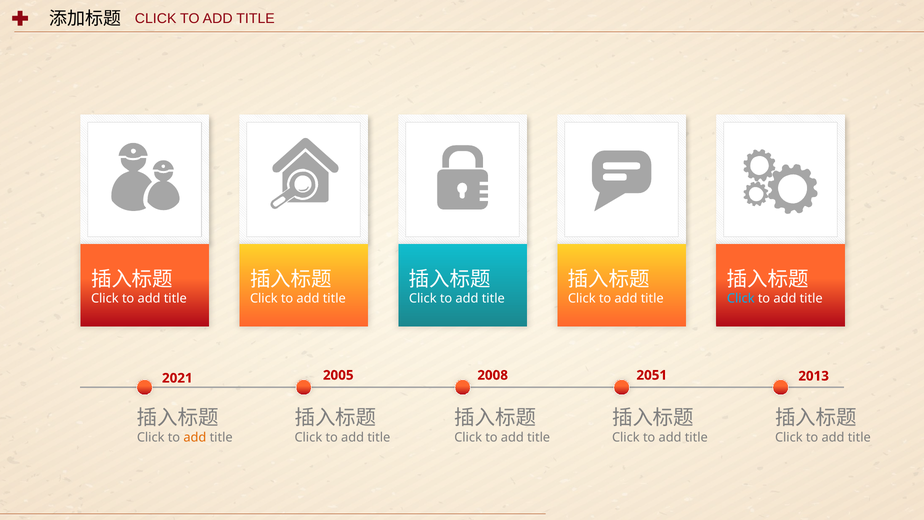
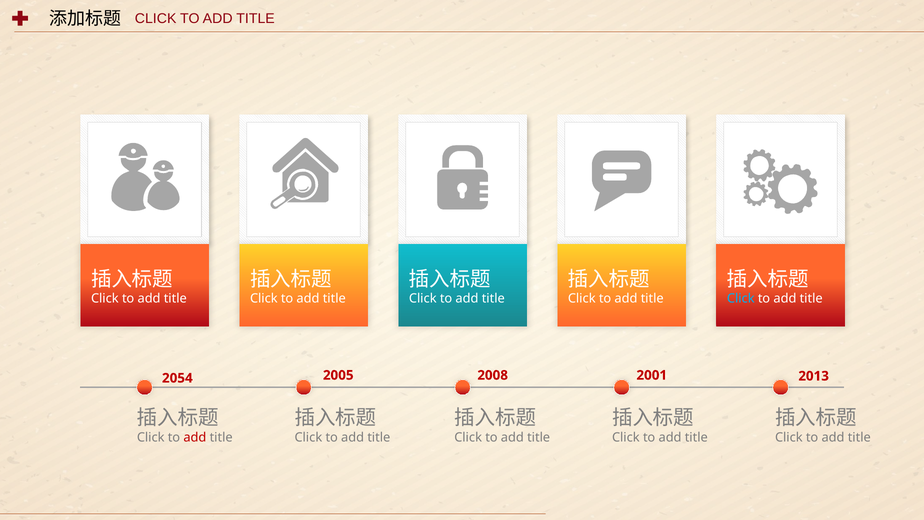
2051: 2051 -> 2001
2021: 2021 -> 2054
add at (195, 437) colour: orange -> red
